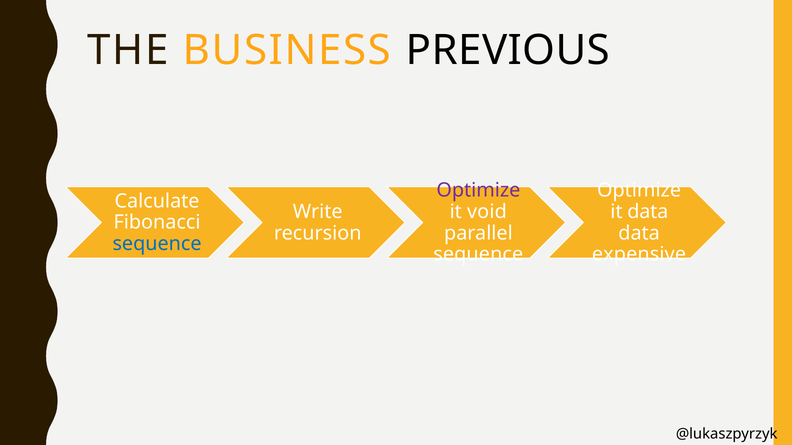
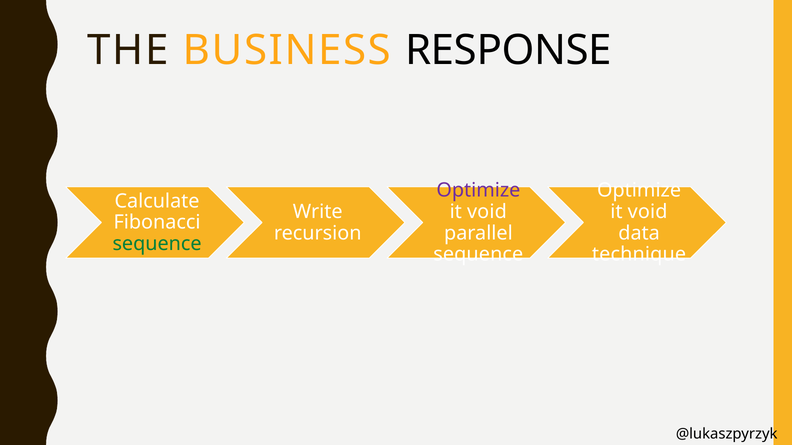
PREVIOUS: PREVIOUS -> RESPONSE
data at (648, 212): data -> void
sequence at (157, 244) colour: blue -> green
expensive: expensive -> technique
